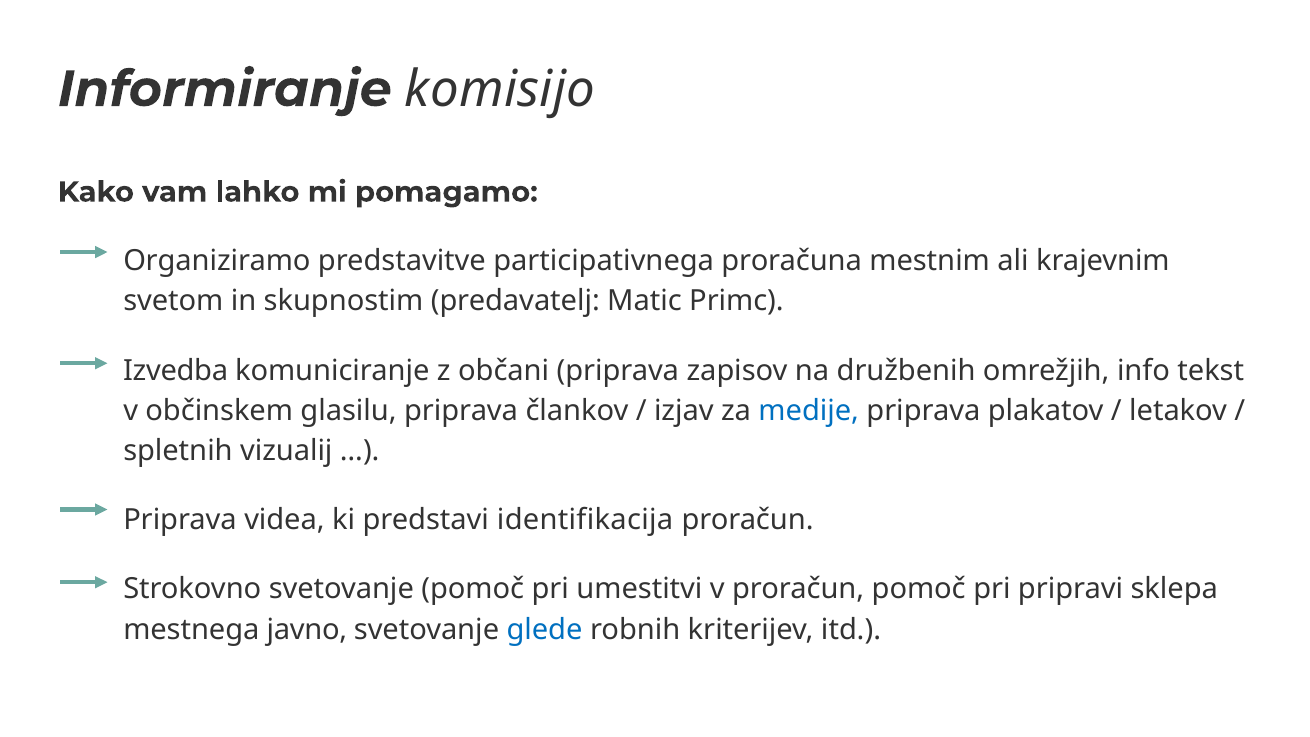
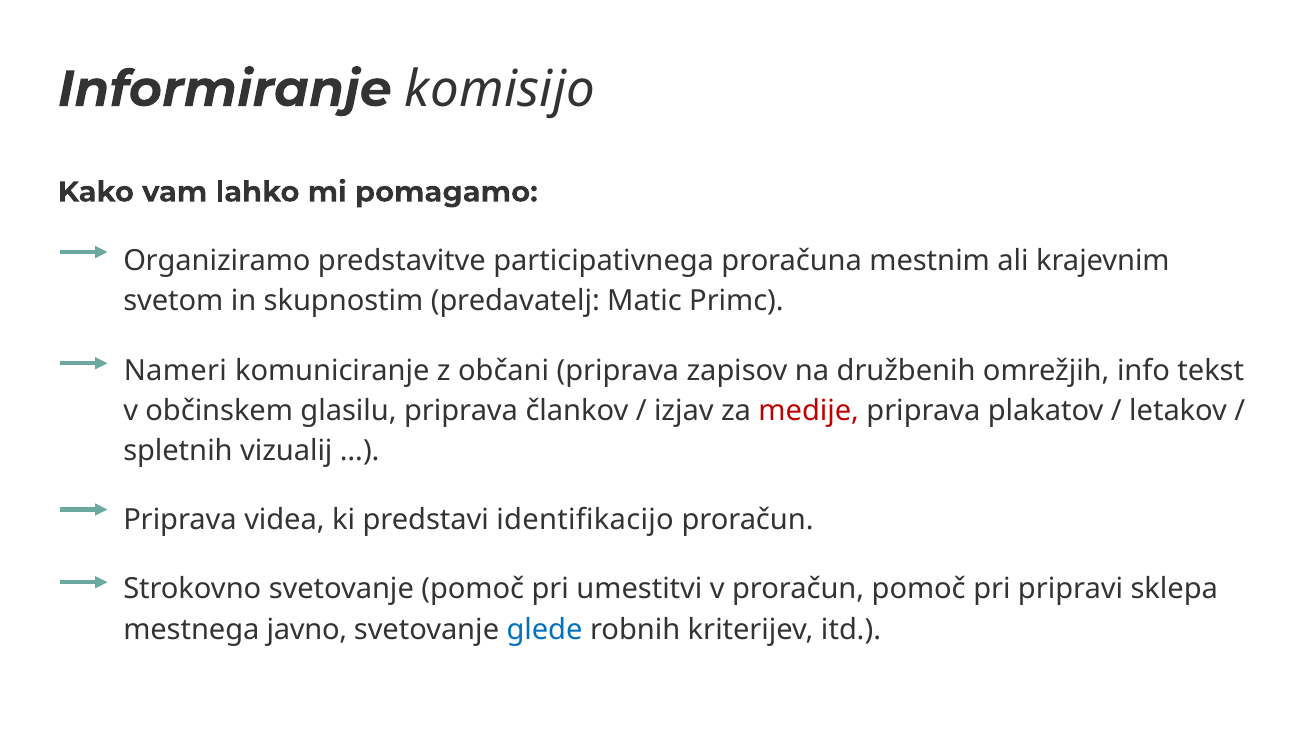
Izvedba: Izvedba -> Nameri
medije colour: blue -> red
identifikacija: identifikacija -> identifikacijo
